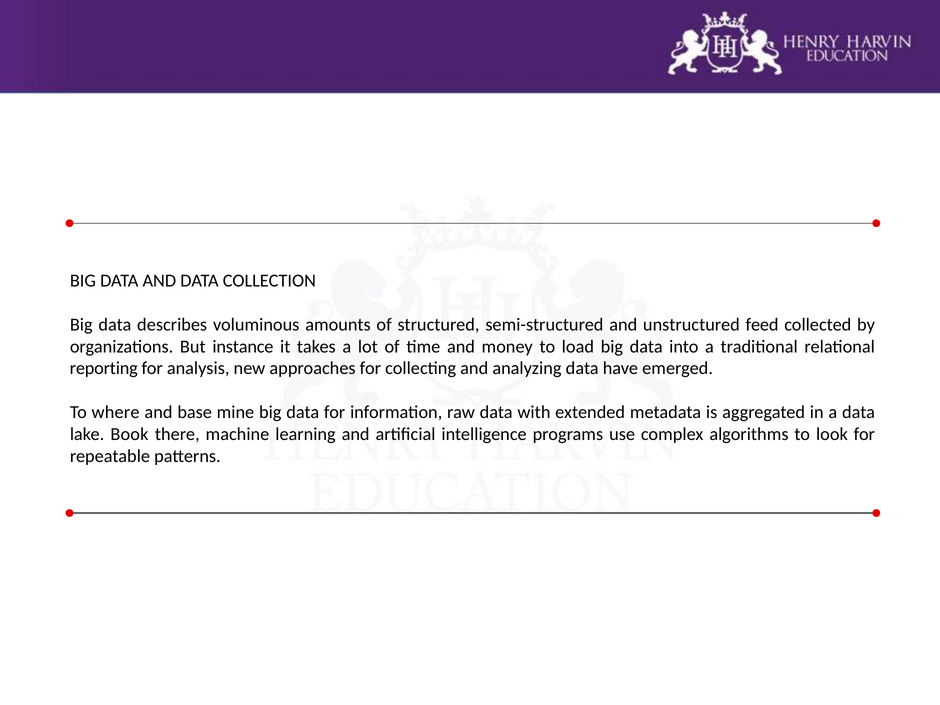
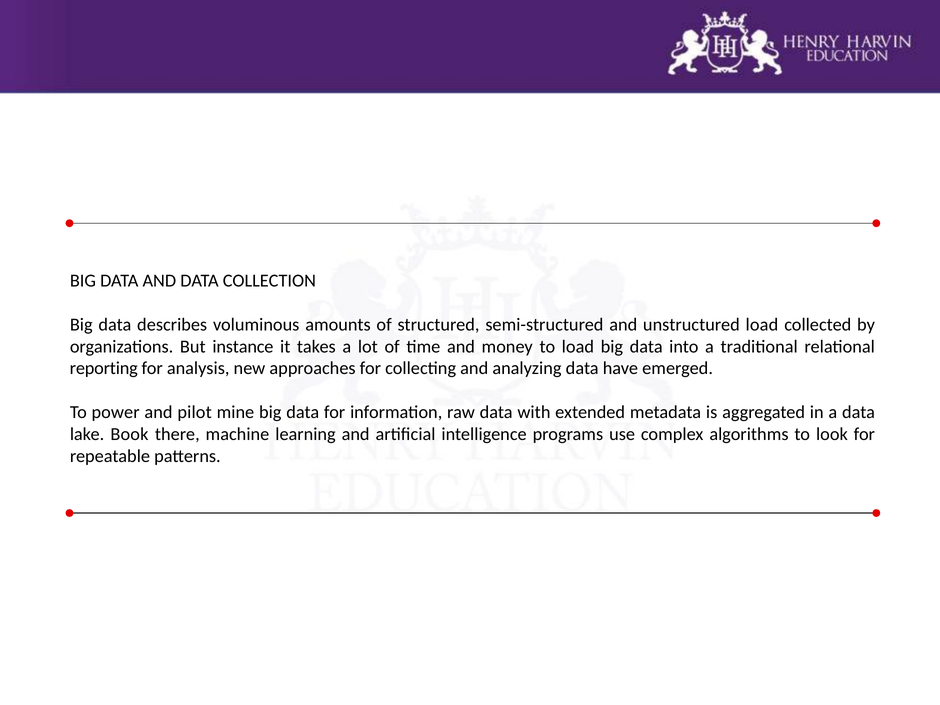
unstructured feed: feed -> load
where: where -> power
base: base -> pilot
